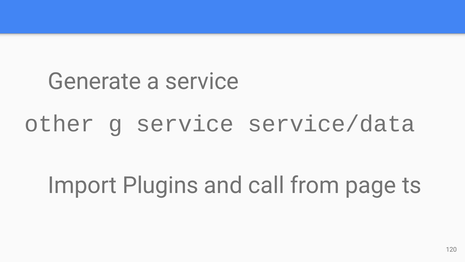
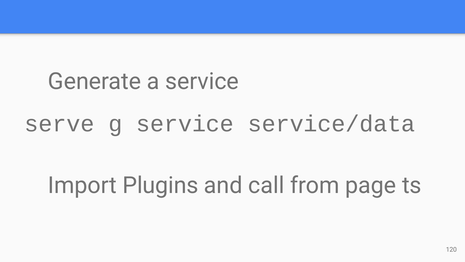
other: other -> serve
